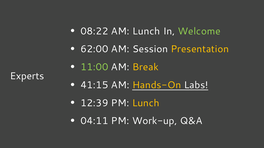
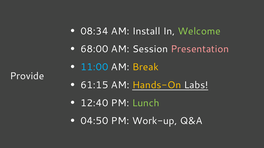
08:22: 08:22 -> 08:34
AM Lunch: Lunch -> Install
62:00: 62:00 -> 68:00
Presentation colour: yellow -> pink
11:00 colour: light green -> light blue
Experts: Experts -> Provide
41:15: 41:15 -> 61:15
12:39: 12:39 -> 12:40
Lunch at (146, 103) colour: yellow -> light green
04:11: 04:11 -> 04:50
